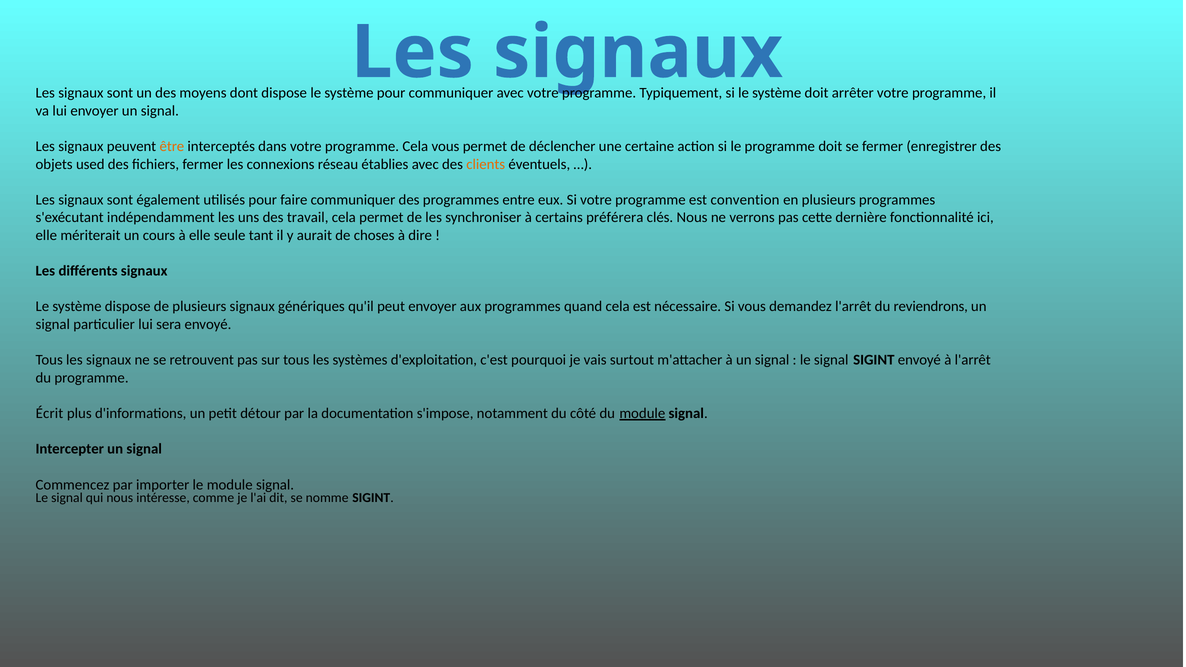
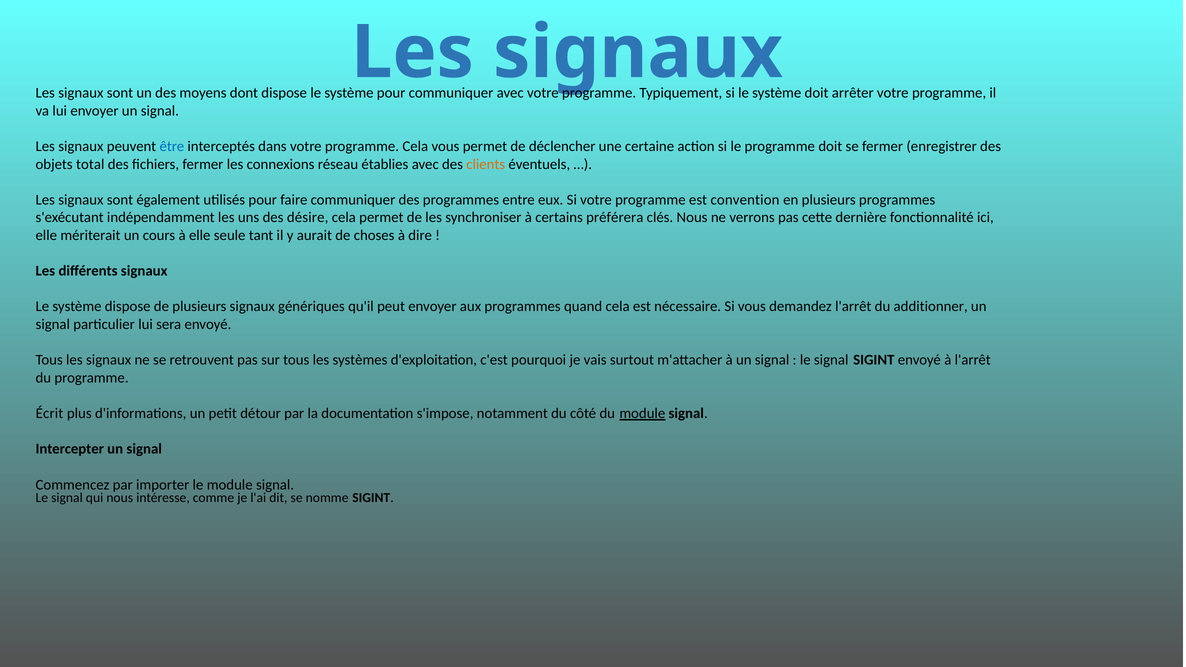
être colour: orange -> blue
used: used -> total
travail: travail -> désire
reviendrons: reviendrons -> additionner
